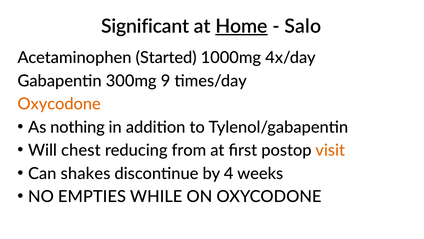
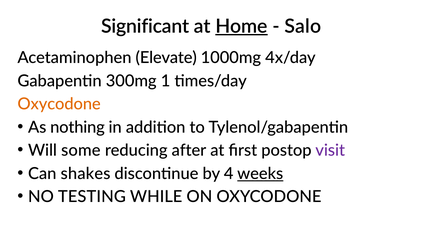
Started: Started -> Elevate
9: 9 -> 1
chest: chest -> some
from: from -> after
visit colour: orange -> purple
weeks underline: none -> present
EMPTIES: EMPTIES -> TESTING
